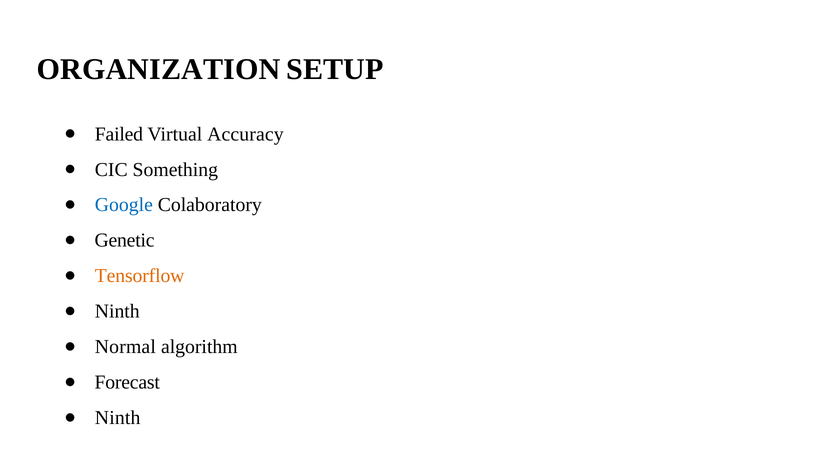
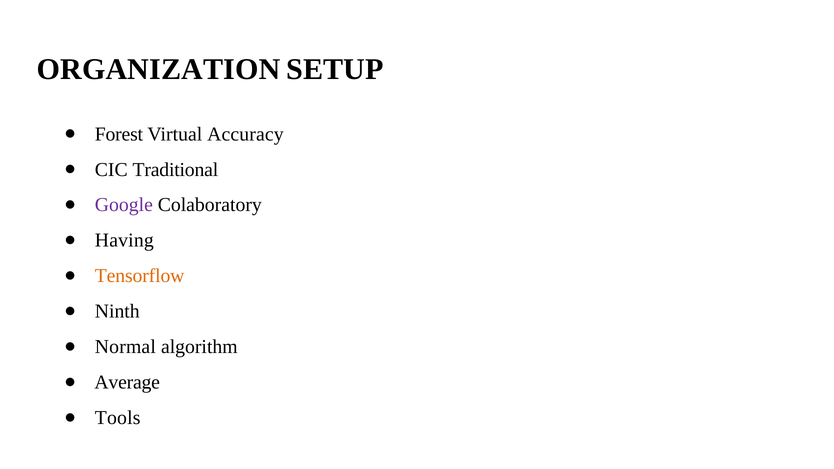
Failed: Failed -> Forest
Something: Something -> Traditional
Google colour: blue -> purple
Genetic: Genetic -> Having
Forecast: Forecast -> Average
Ninth at (118, 418): Ninth -> Tools
